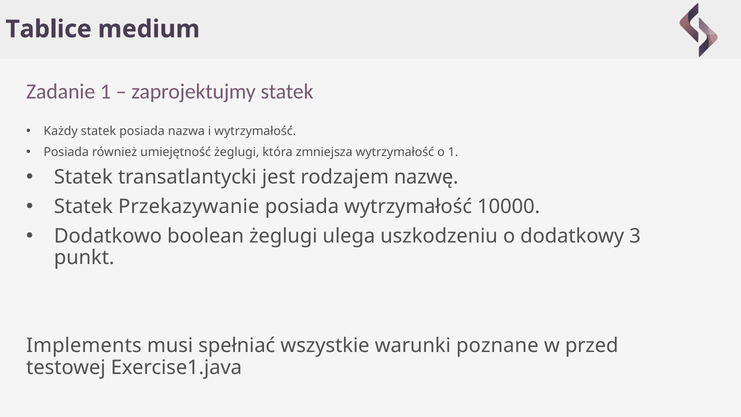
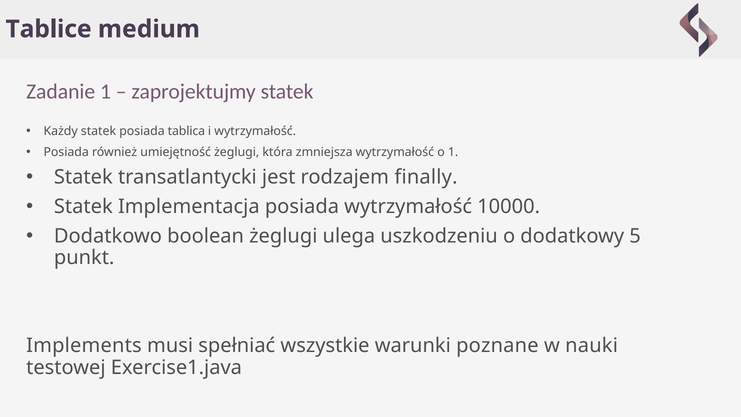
nazwa: nazwa -> tablica
nazwę: nazwę -> finally
Przekazywanie: Przekazywanie -> Implementacja
3: 3 -> 5
przed: przed -> nauki
